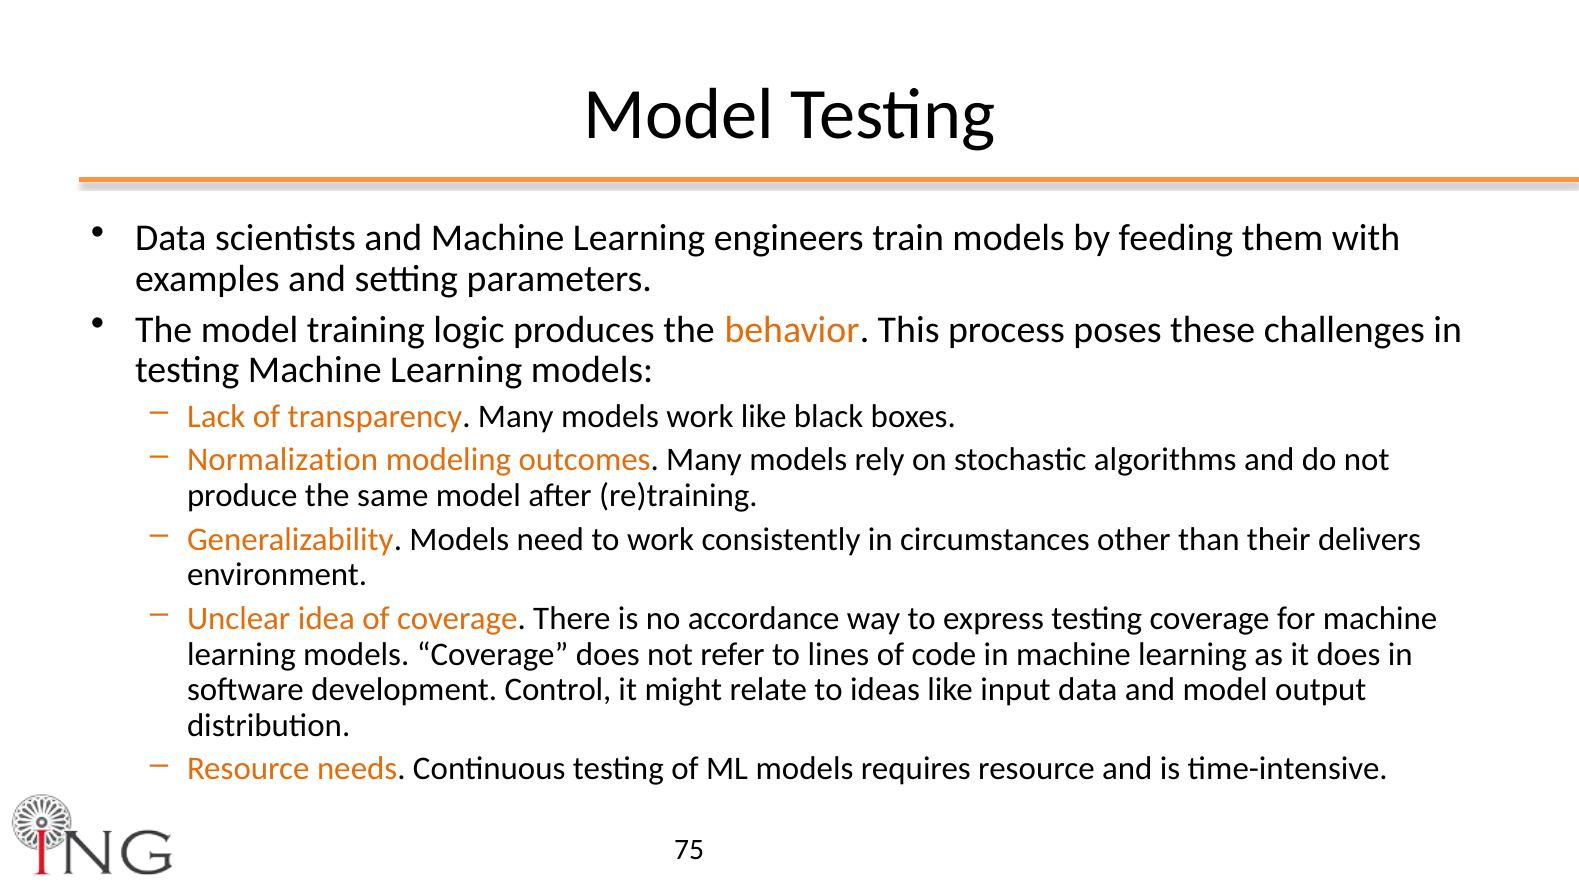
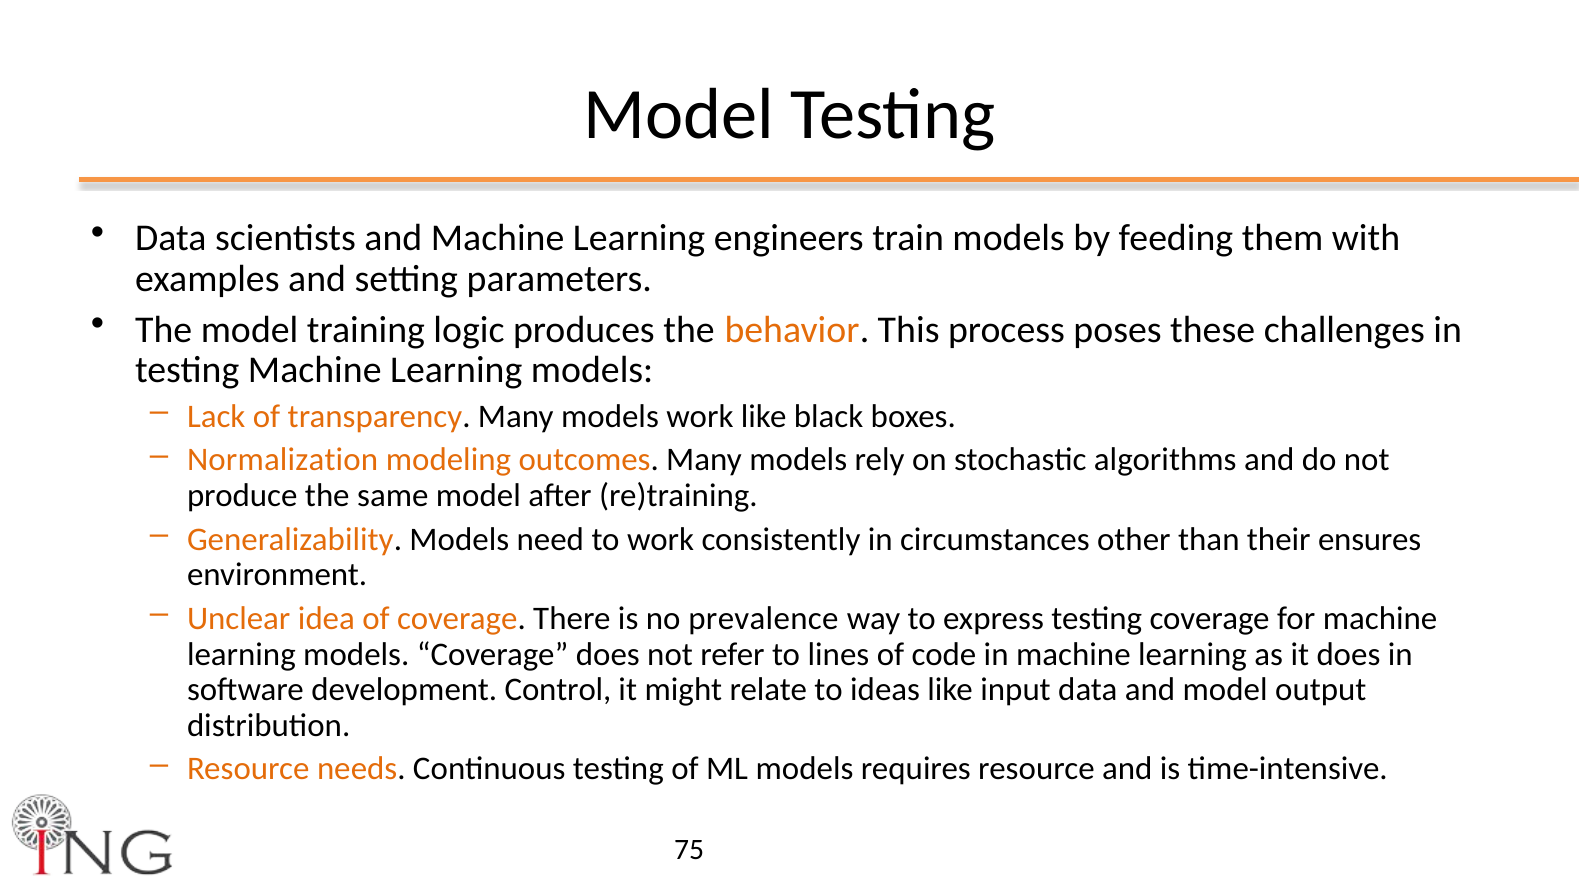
delivers: delivers -> ensures
accordance: accordance -> prevalence
